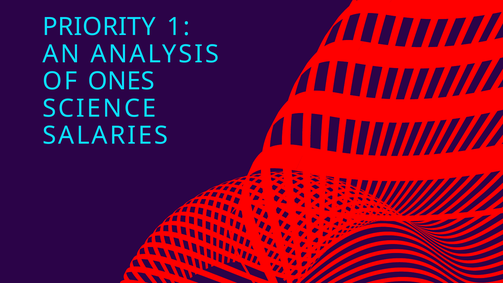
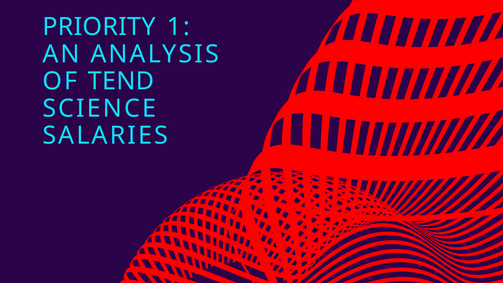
ONES: ONES -> TEND
